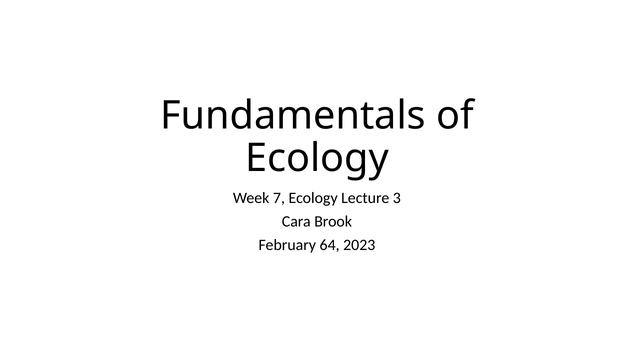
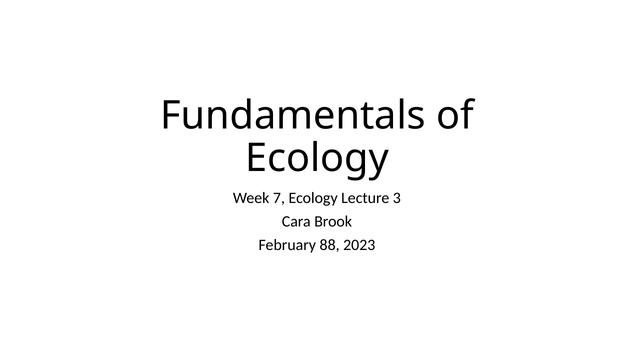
64: 64 -> 88
